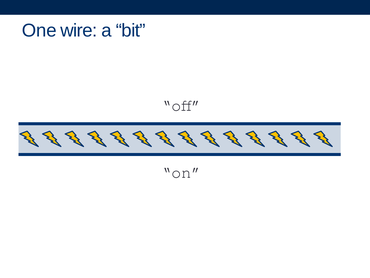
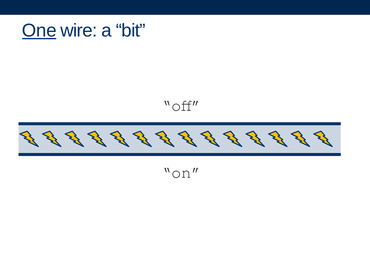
One underline: none -> present
